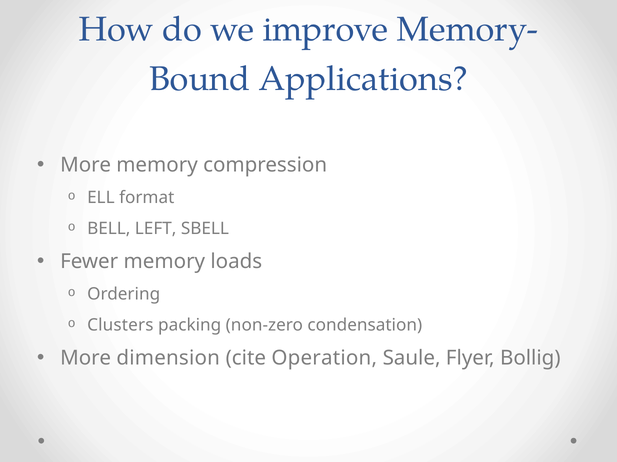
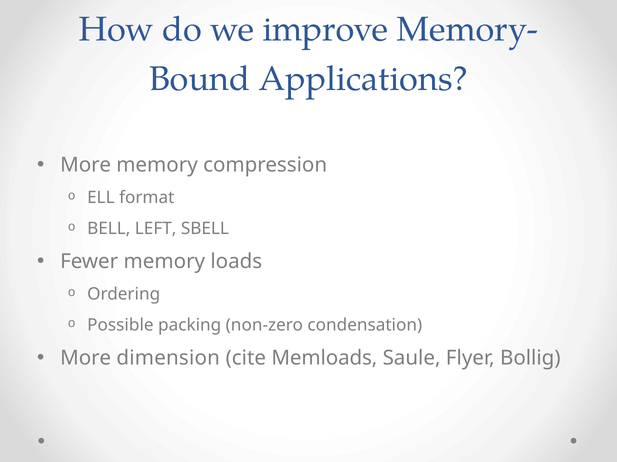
Clusters: Clusters -> Possible
Operation: Operation -> Memloads
